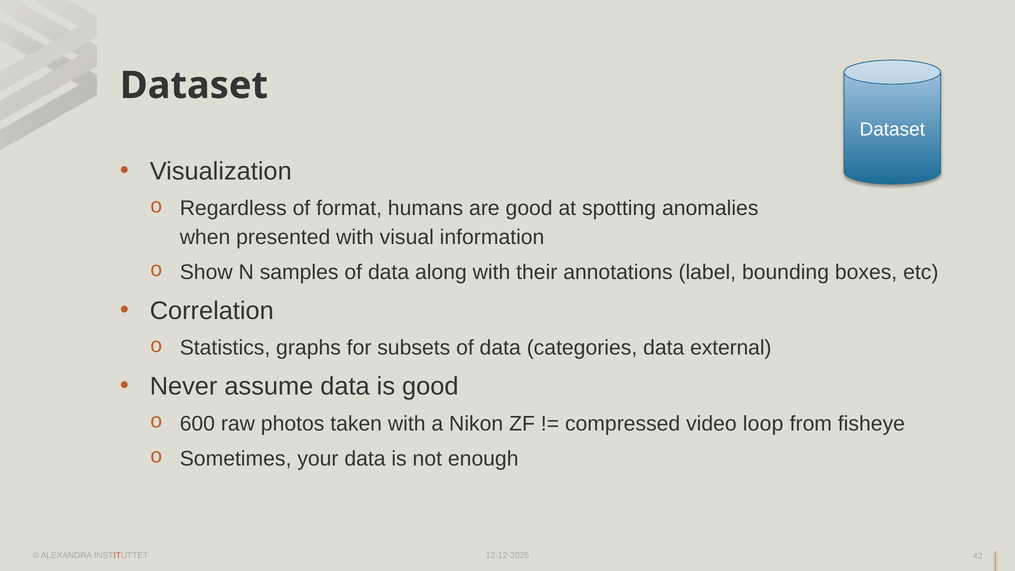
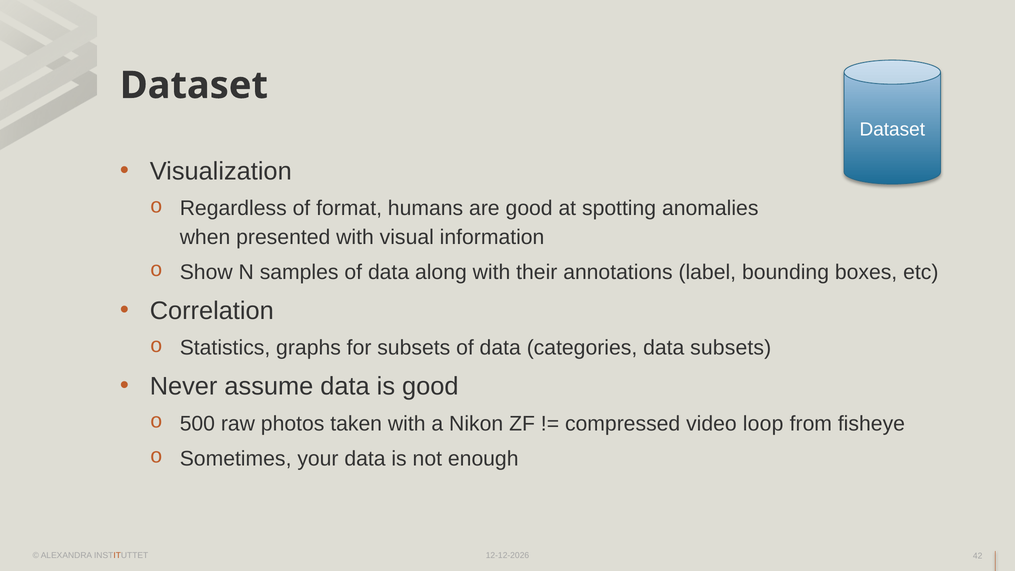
data external: external -> subsets
600: 600 -> 500
